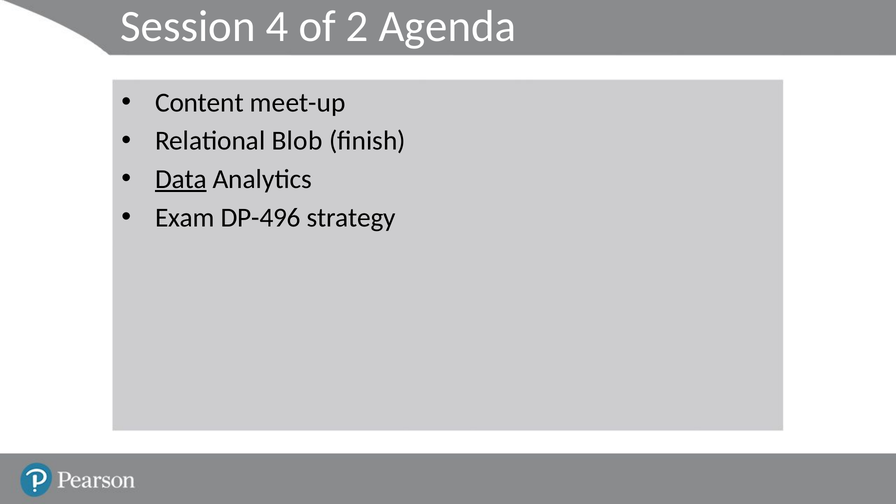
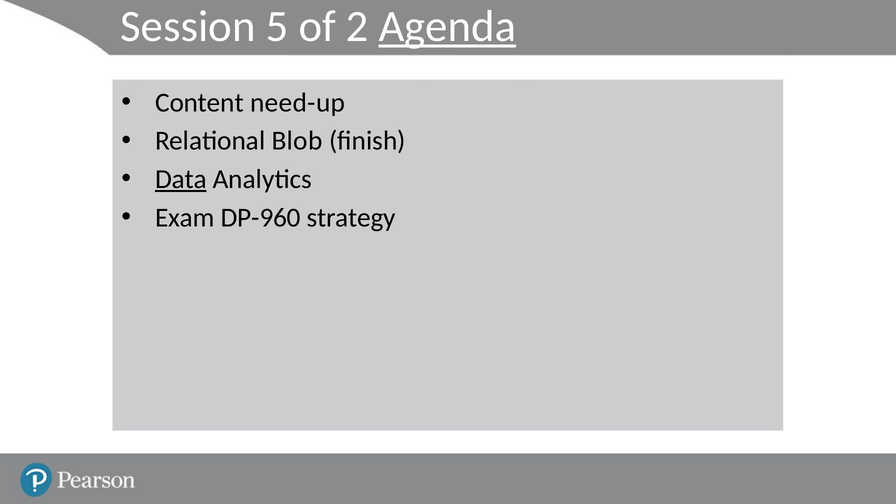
4: 4 -> 5
Agenda underline: none -> present
meet-up: meet-up -> need-up
DP-496: DP-496 -> DP-960
